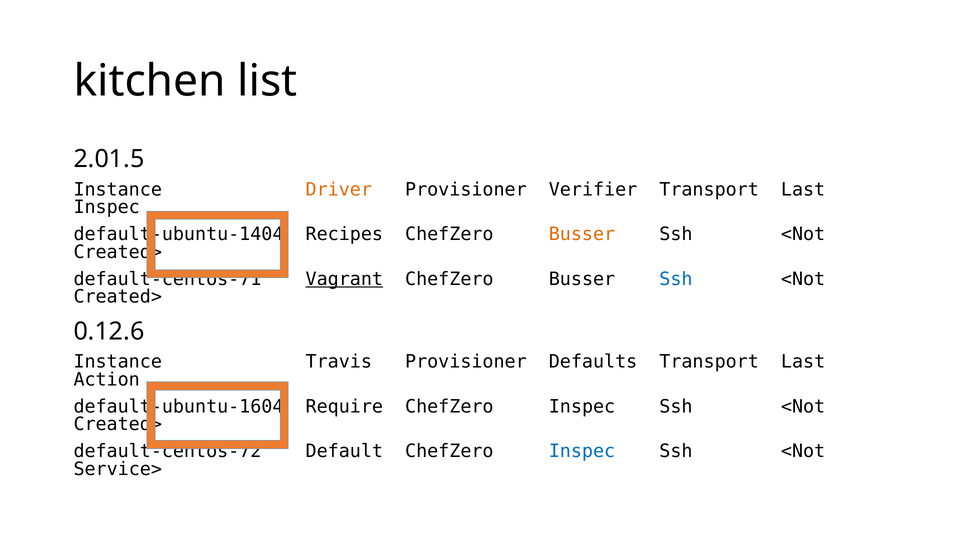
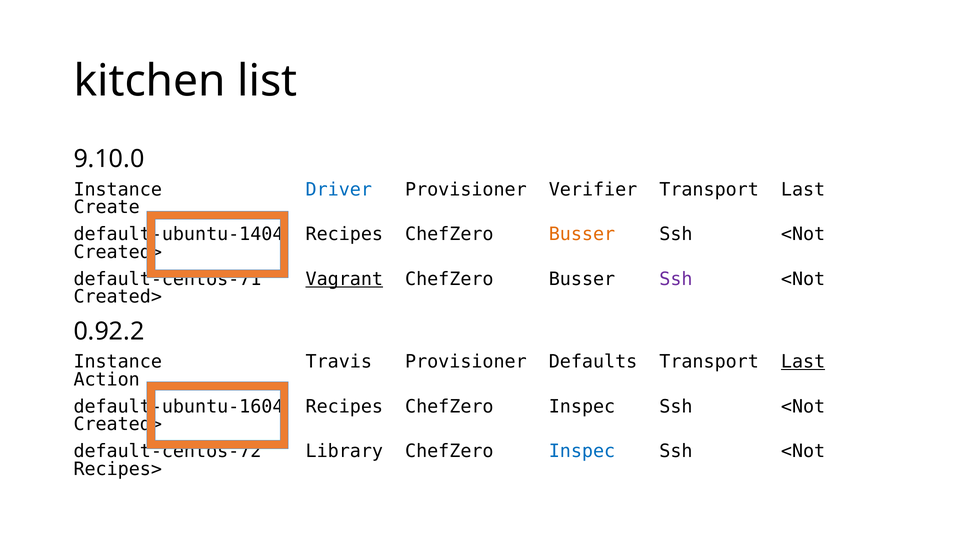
2.01.5: 2.01.5 -> 9.10.0
Driver colour: orange -> blue
Inspec at (107, 207): Inspec -> Create
Ssh at (676, 279) colour: blue -> purple
0.12.6: 0.12.6 -> 0.92.2
Last at (803, 362) underline: none -> present
Require at (344, 407): Require -> Recipes
Default: Default -> Library
Service>: Service> -> Recipes>
